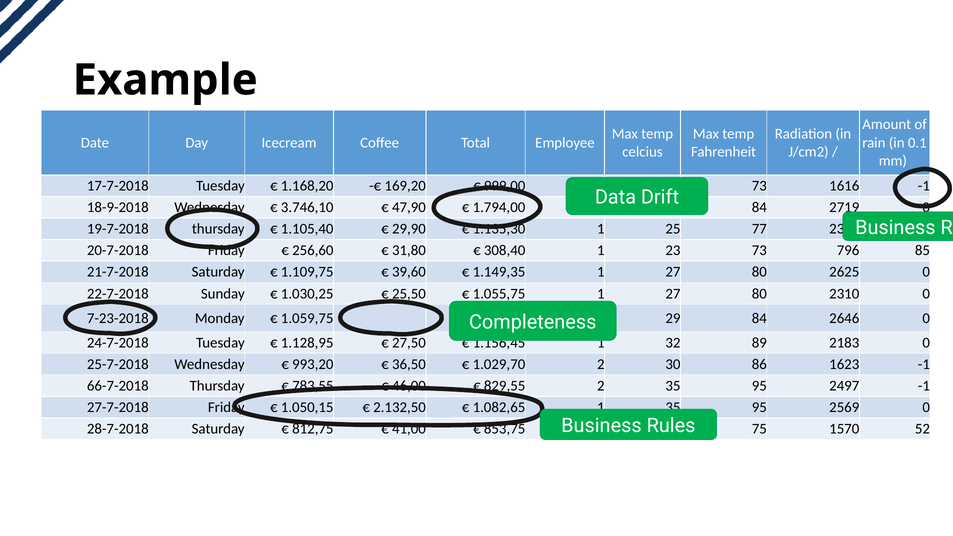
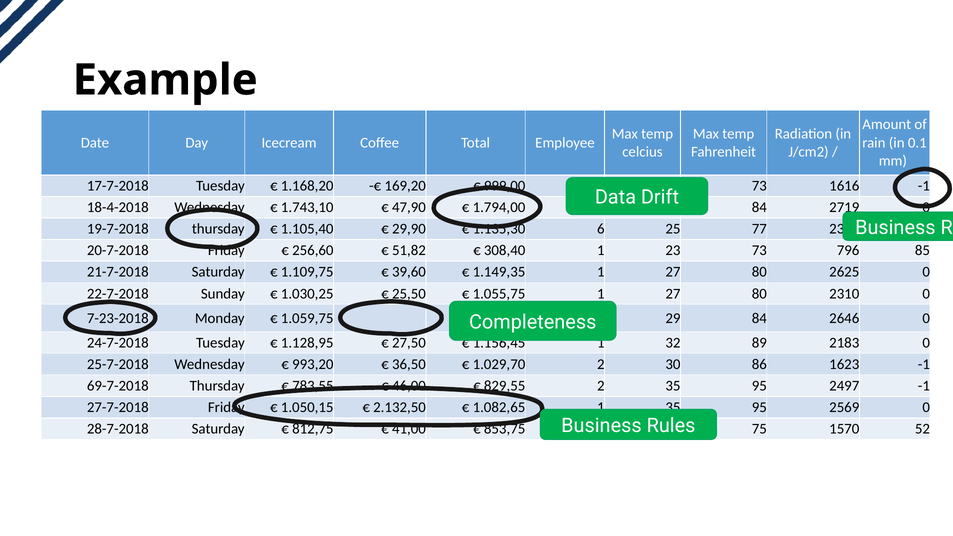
18-9-2018: 18-9-2018 -> 18-4-2018
3.746,10: 3.746,10 -> 1.743,10
1 at (601, 229): 1 -> 6
31,80: 31,80 -> 51,82
66-7-2018: 66-7-2018 -> 69-7-2018
